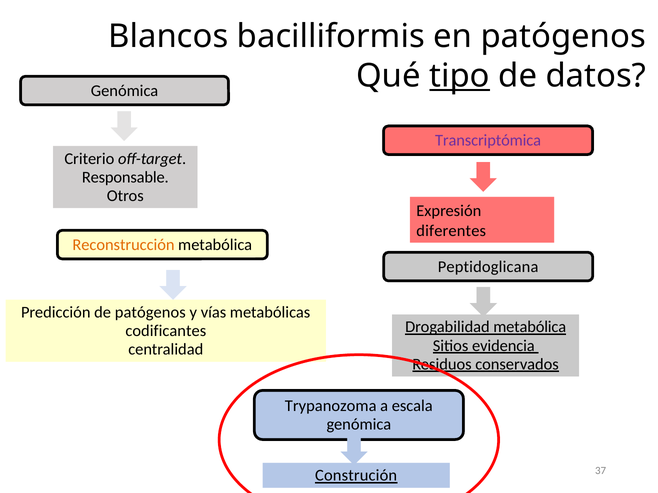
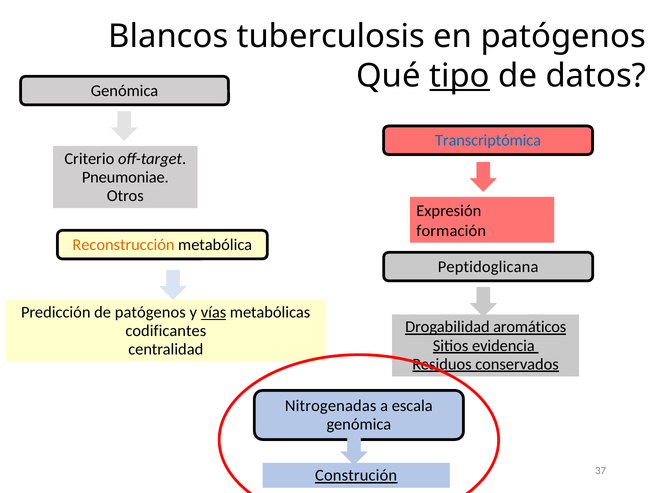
bacilliformis: bacilliformis -> tuberculosis
Transcriptómica colour: purple -> blue
Responsable: Responsable -> Pneumoniae
diferentes: diferentes -> formación
vías underline: none -> present
Drogabilidad metabólica: metabólica -> aromáticos
Trypanozoma: Trypanozoma -> Nitrogenadas
